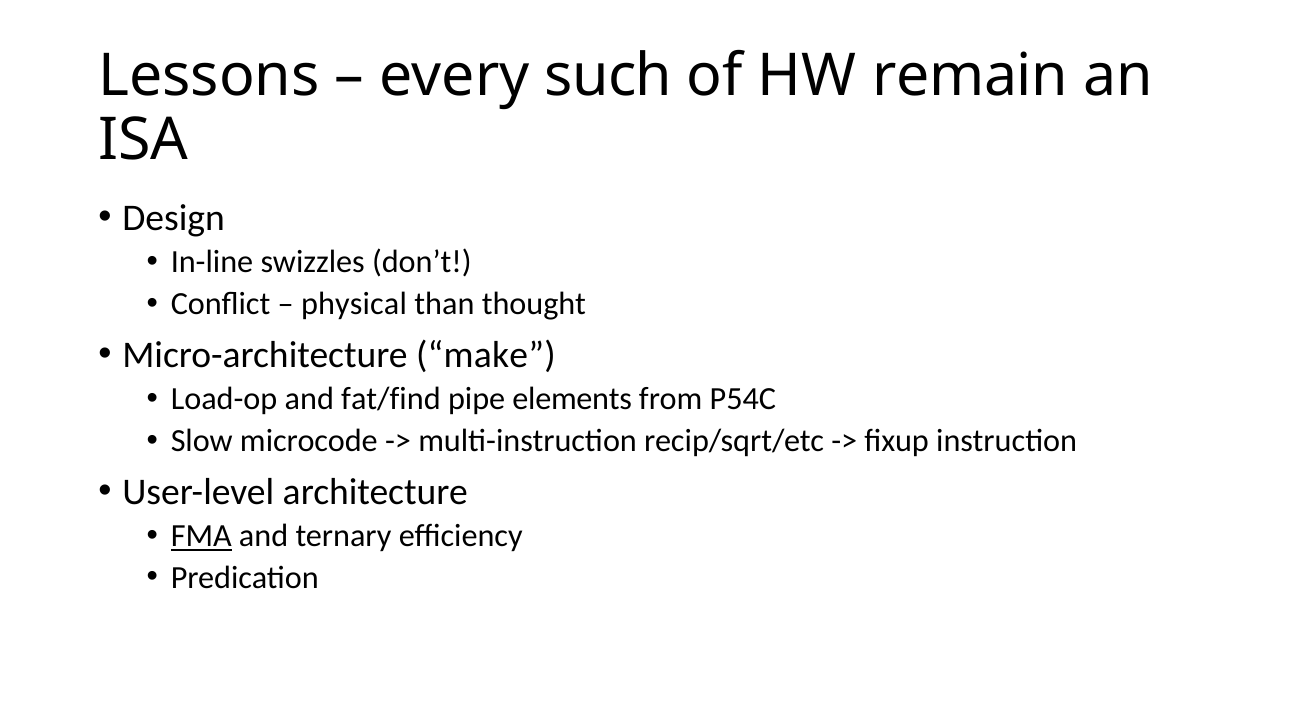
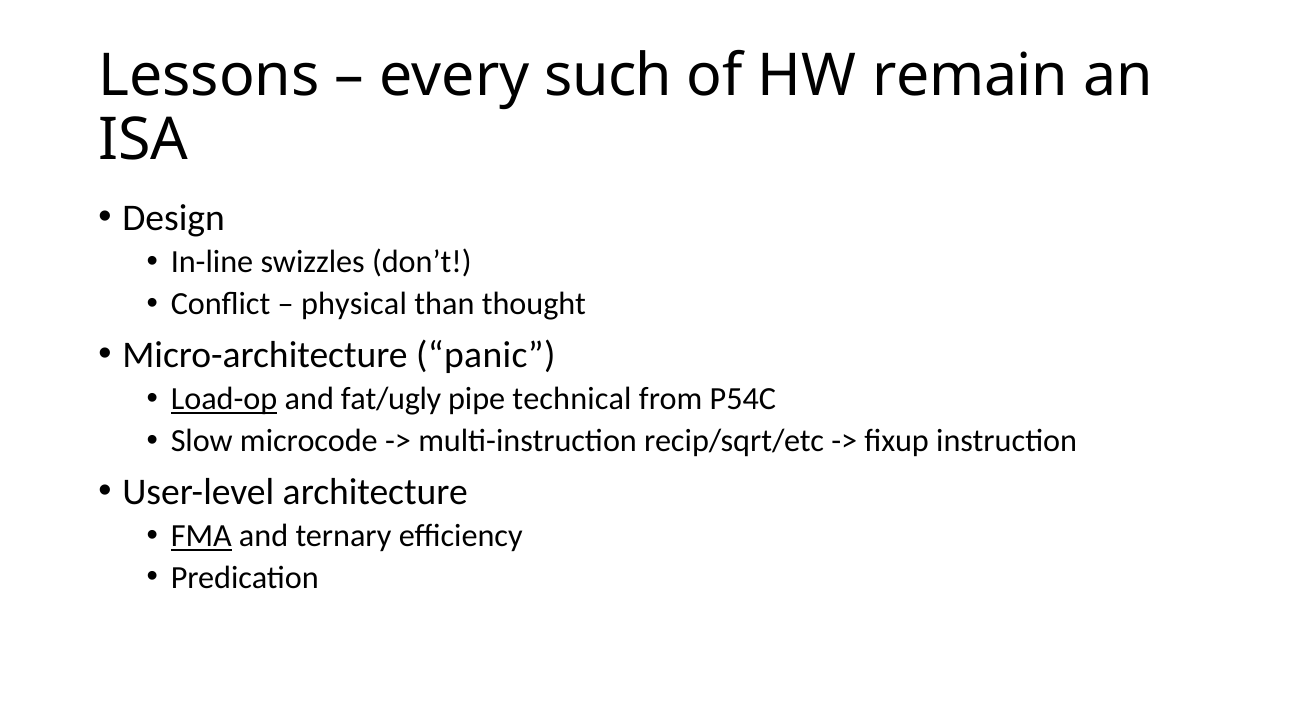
make: make -> panic
Load-op underline: none -> present
fat/find: fat/find -> fat/ugly
elements: elements -> technical
